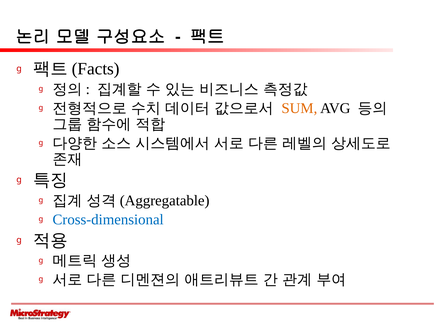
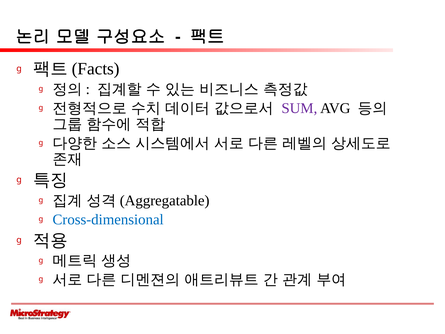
SUM colour: orange -> purple
